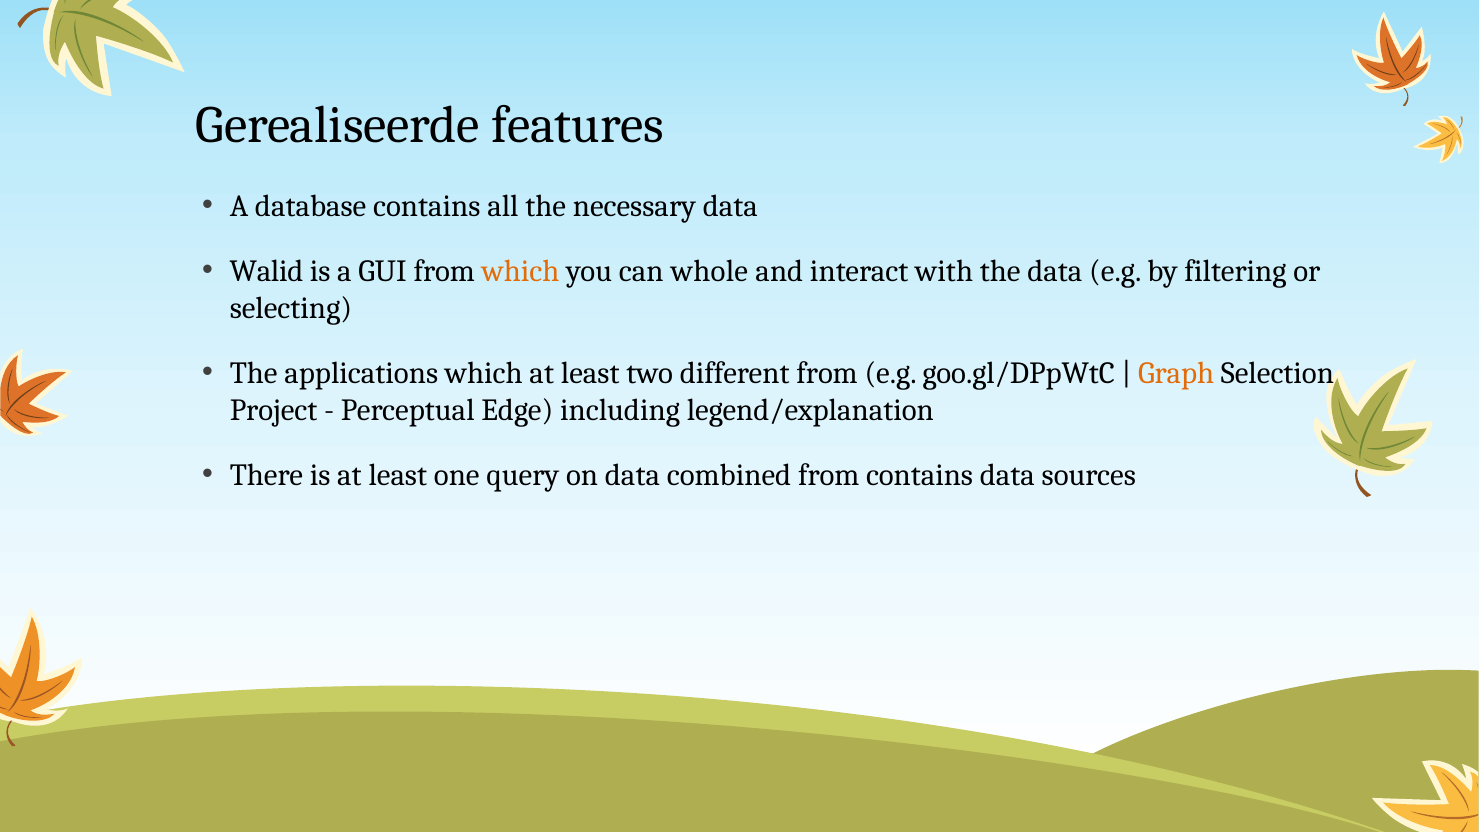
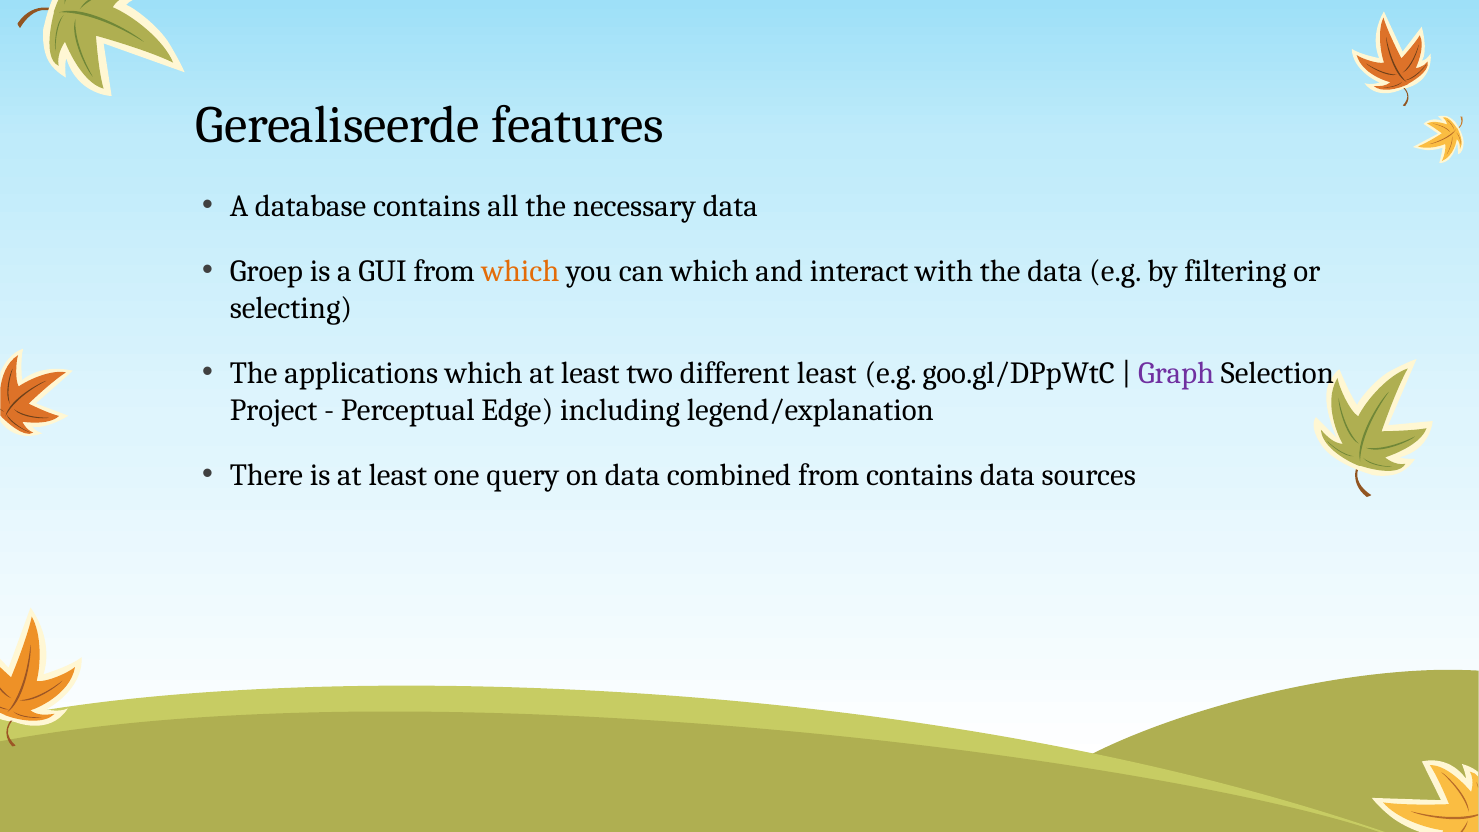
Walid: Walid -> Groep
can whole: whole -> which
different from: from -> least
Graph colour: orange -> purple
